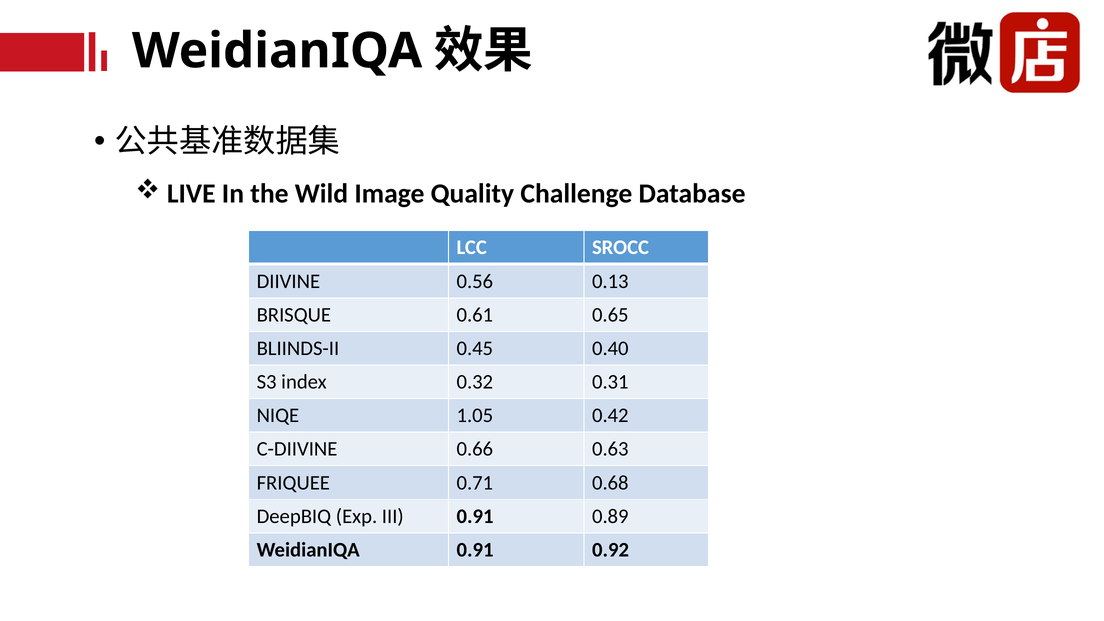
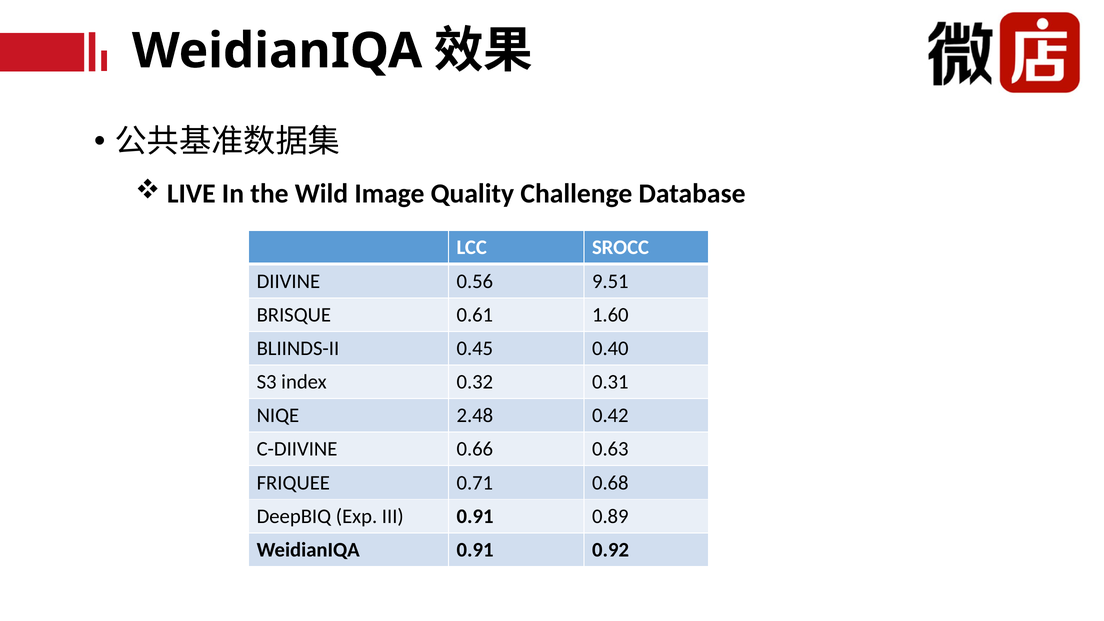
0.13: 0.13 -> 9.51
0.65: 0.65 -> 1.60
1.05: 1.05 -> 2.48
